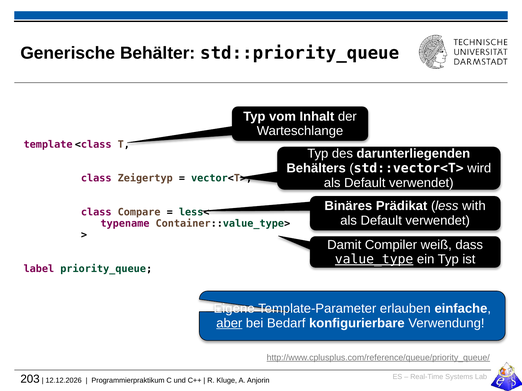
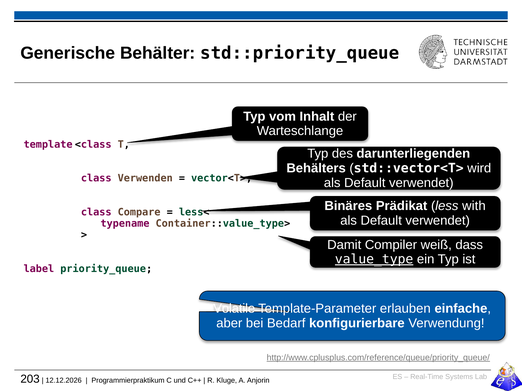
Zeigertyp: Zeigertyp -> Verwenden
Eigene: Eigene -> Volatile
aber underline: present -> none
